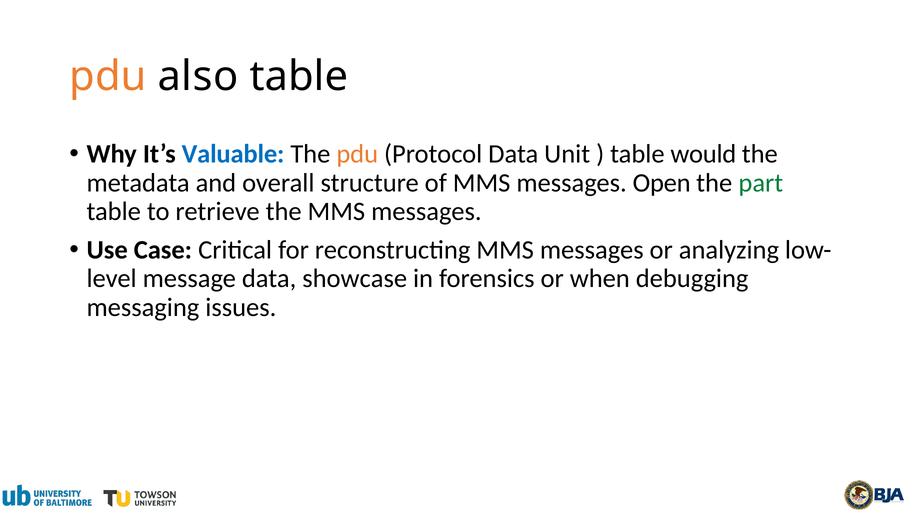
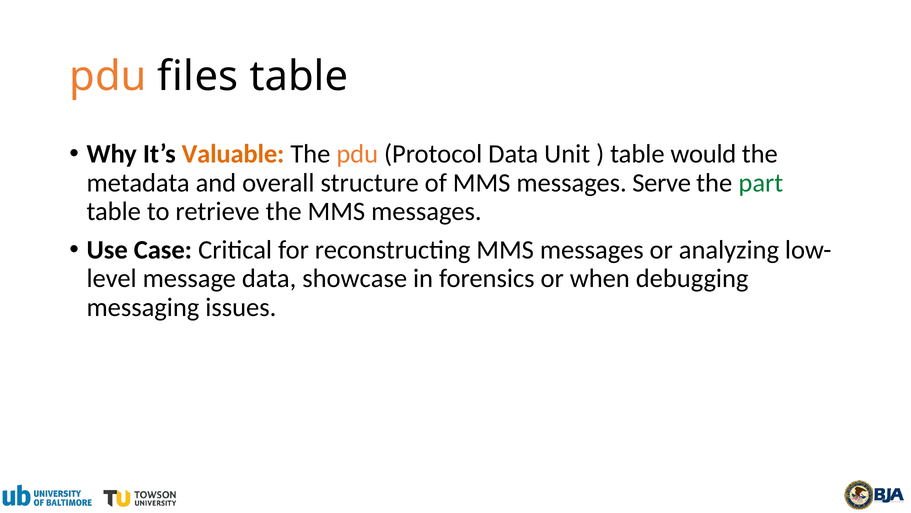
also: also -> files
Valuable colour: blue -> orange
Open: Open -> Serve
